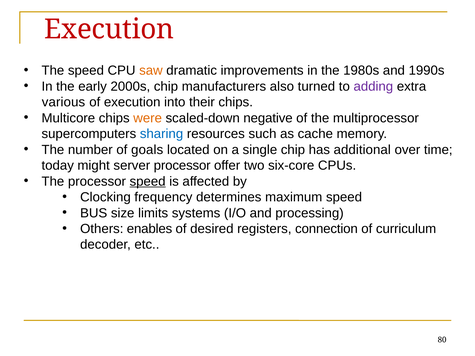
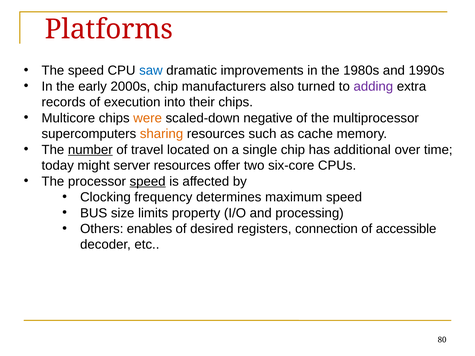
Execution at (109, 29): Execution -> Platforms
saw colour: orange -> blue
various: various -> records
sharing colour: blue -> orange
number underline: none -> present
goals: goals -> travel
server processor: processor -> resources
systems: systems -> property
curriculum: curriculum -> accessible
